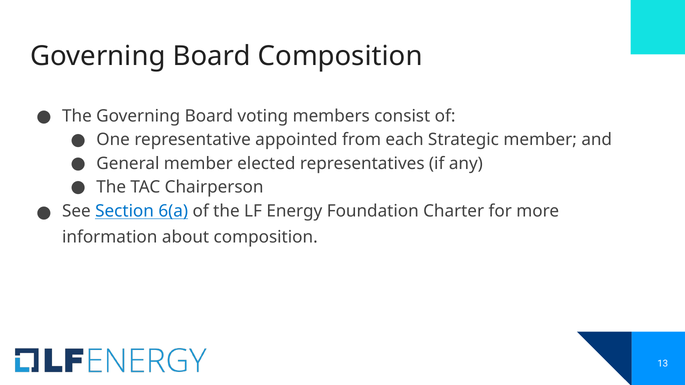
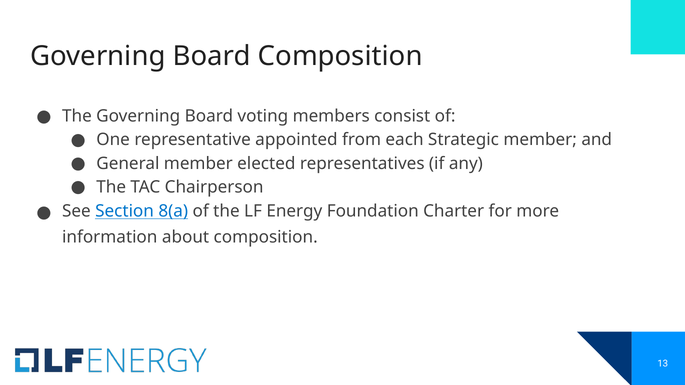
6(a: 6(a -> 8(a
